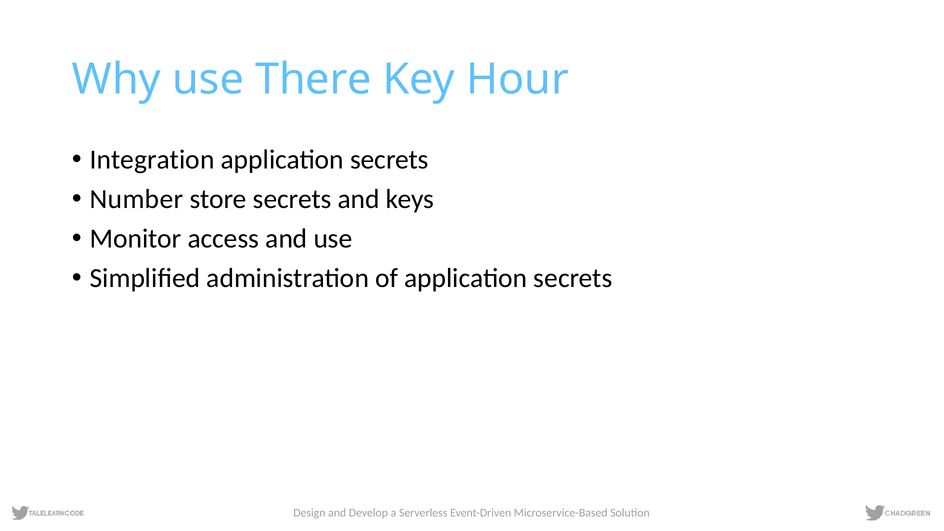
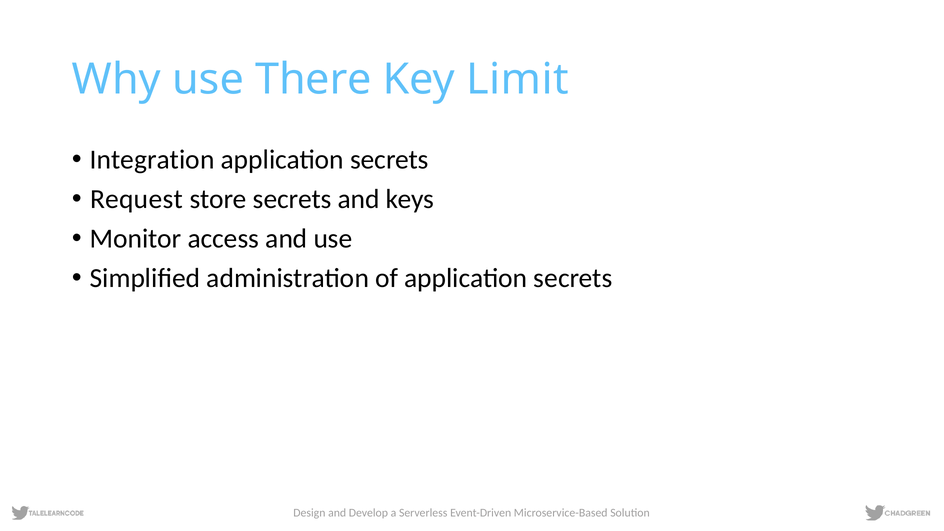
Hour: Hour -> Limit
Number: Number -> Request
